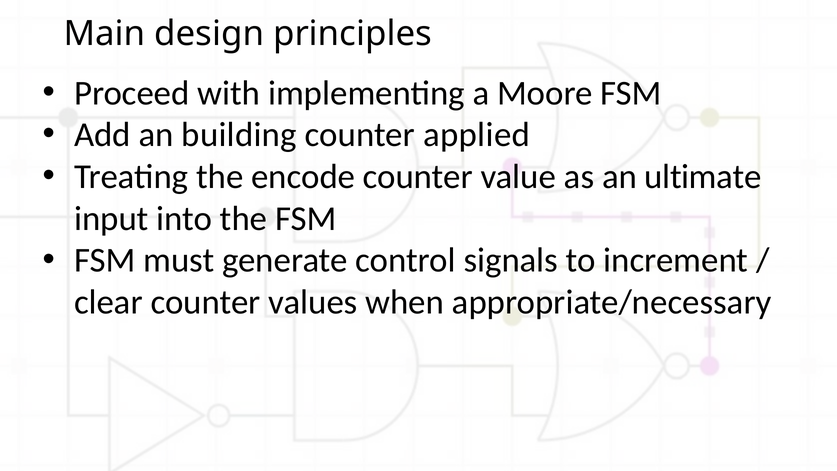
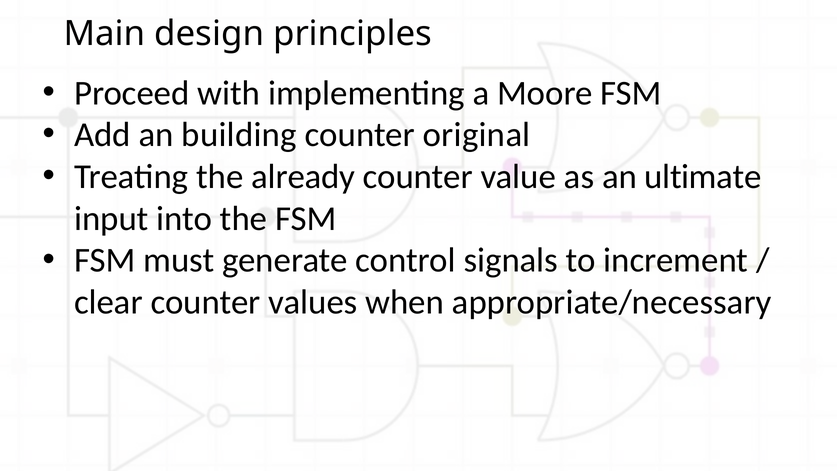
applied: applied -> original
encode: encode -> already
